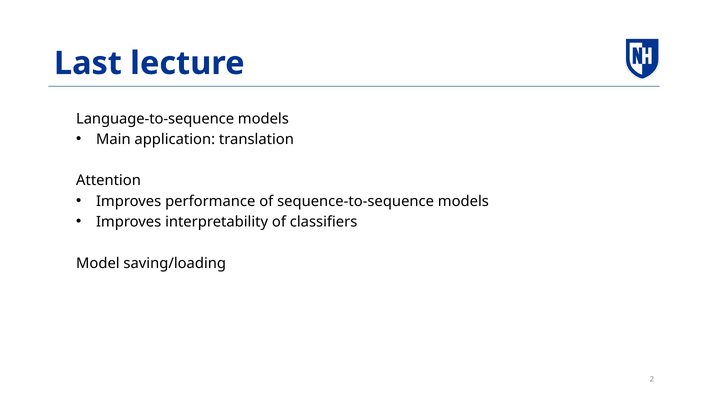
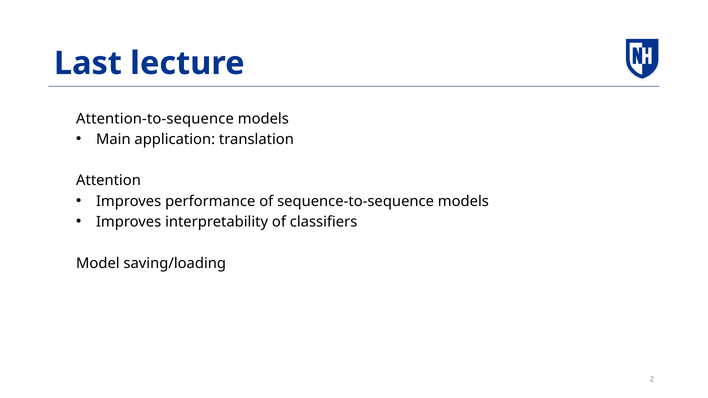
Language-to-sequence: Language-to-sequence -> Attention-to-sequence
